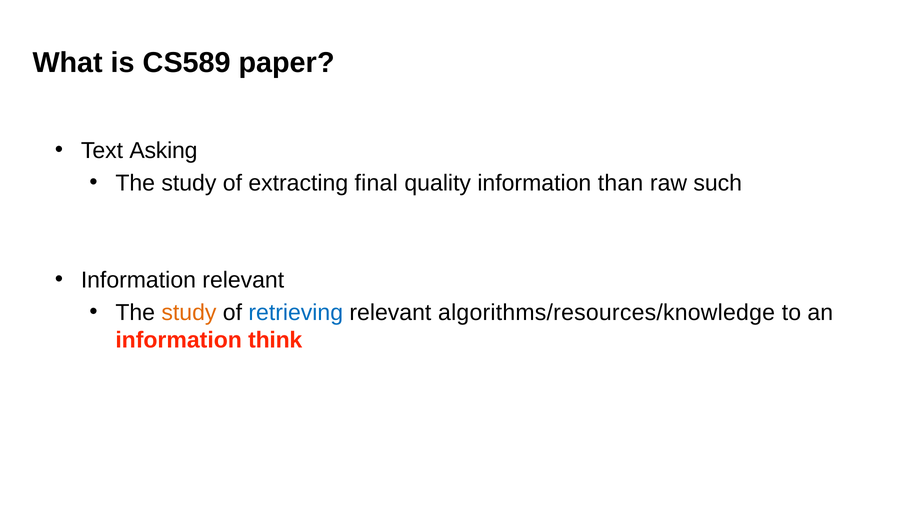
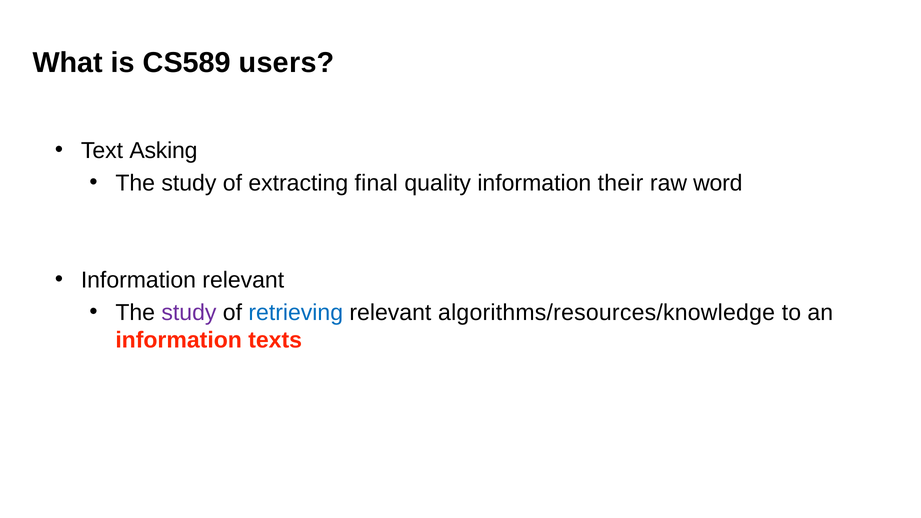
paper: paper -> users
than: than -> their
such: such -> word
study at (189, 313) colour: orange -> purple
think: think -> texts
